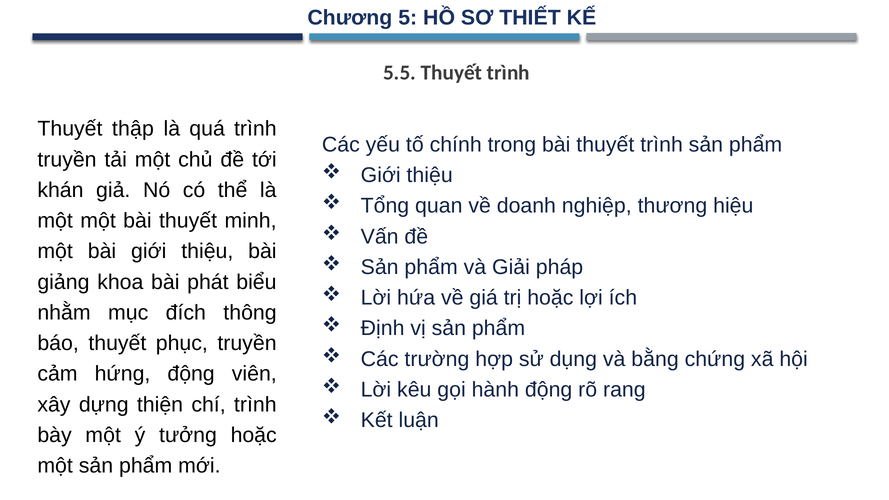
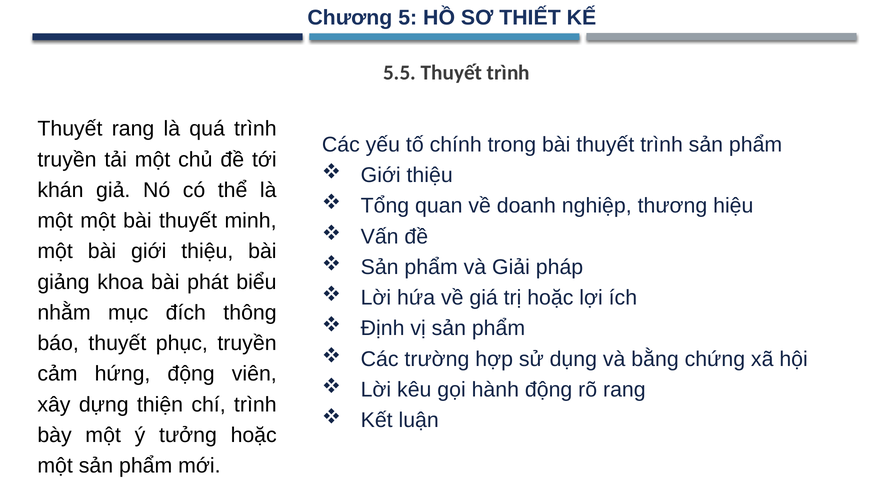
Thuyết thập: thập -> rang
